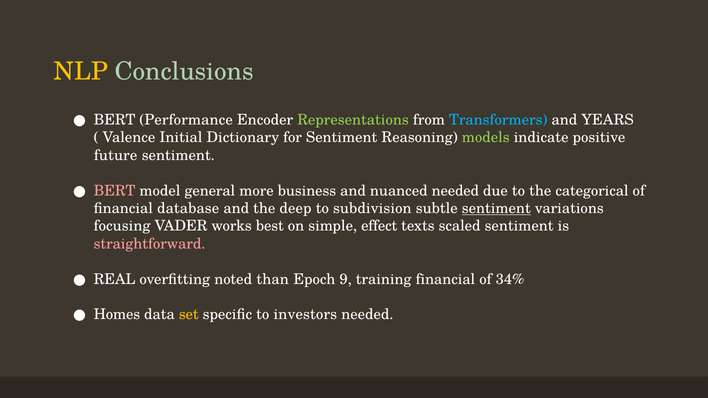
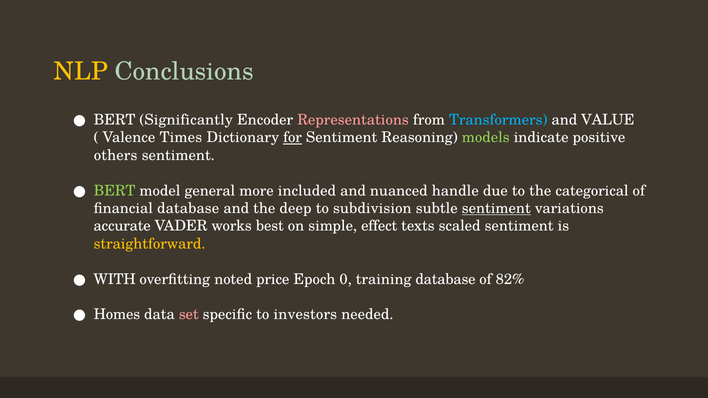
Performance: Performance -> Significantly
Representations colour: light green -> pink
YEARS: YEARS -> VALUE
Initial: Initial -> Times
for underline: none -> present
future: future -> others
BERT at (115, 191) colour: pink -> light green
business: business -> included
nuanced needed: needed -> handle
focusing: focusing -> accurate
straightforward colour: pink -> yellow
REAL: REAL -> WITH
than: than -> price
9: 9 -> 0
training financial: financial -> database
34%: 34% -> 82%
set colour: yellow -> pink
